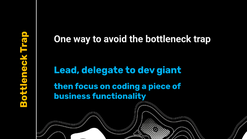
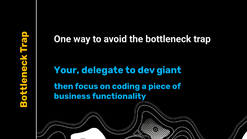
Lead: Lead -> Your
